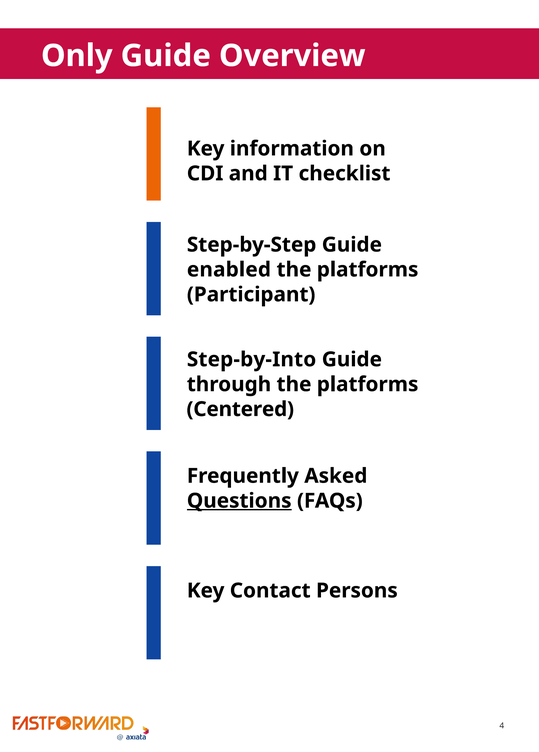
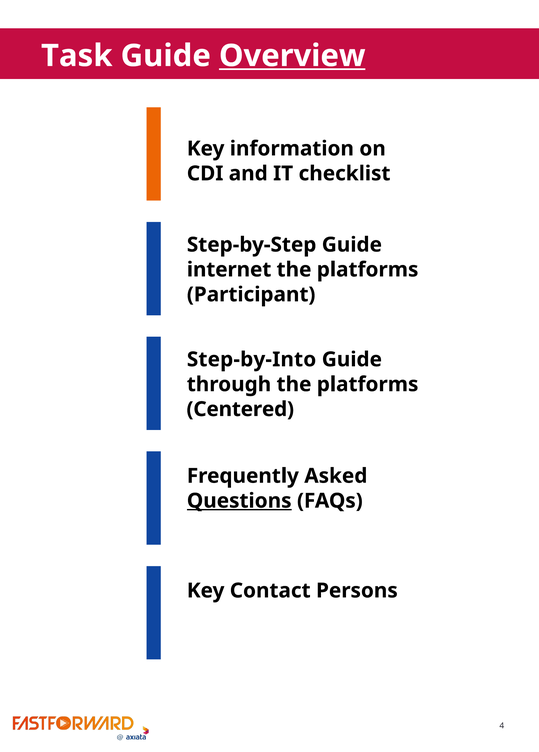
Only: Only -> Task
Overview underline: none -> present
enabled: enabled -> internet
